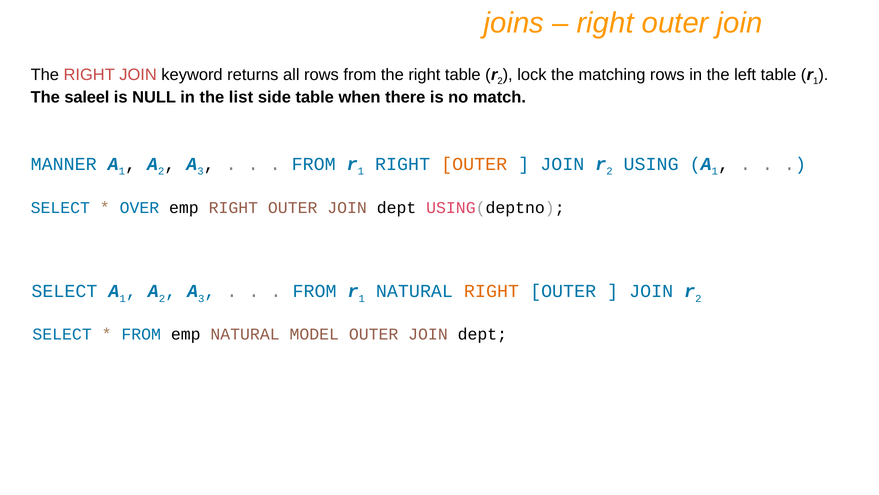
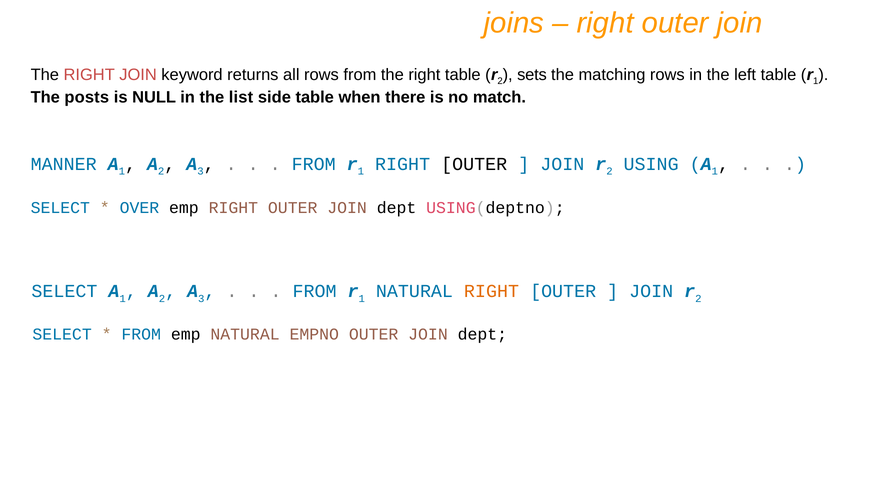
lock: lock -> sets
saleel: saleel -> posts
OUTER at (474, 164) colour: orange -> black
MODEL: MODEL -> EMPNO
